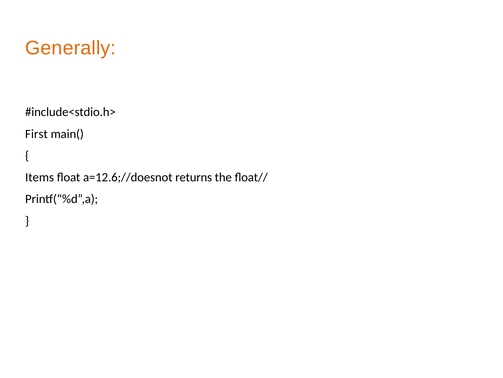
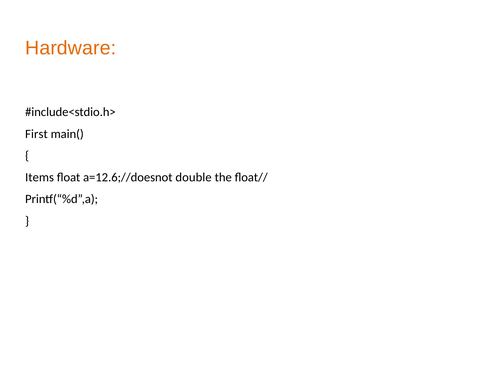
Generally: Generally -> Hardware
returns: returns -> double
